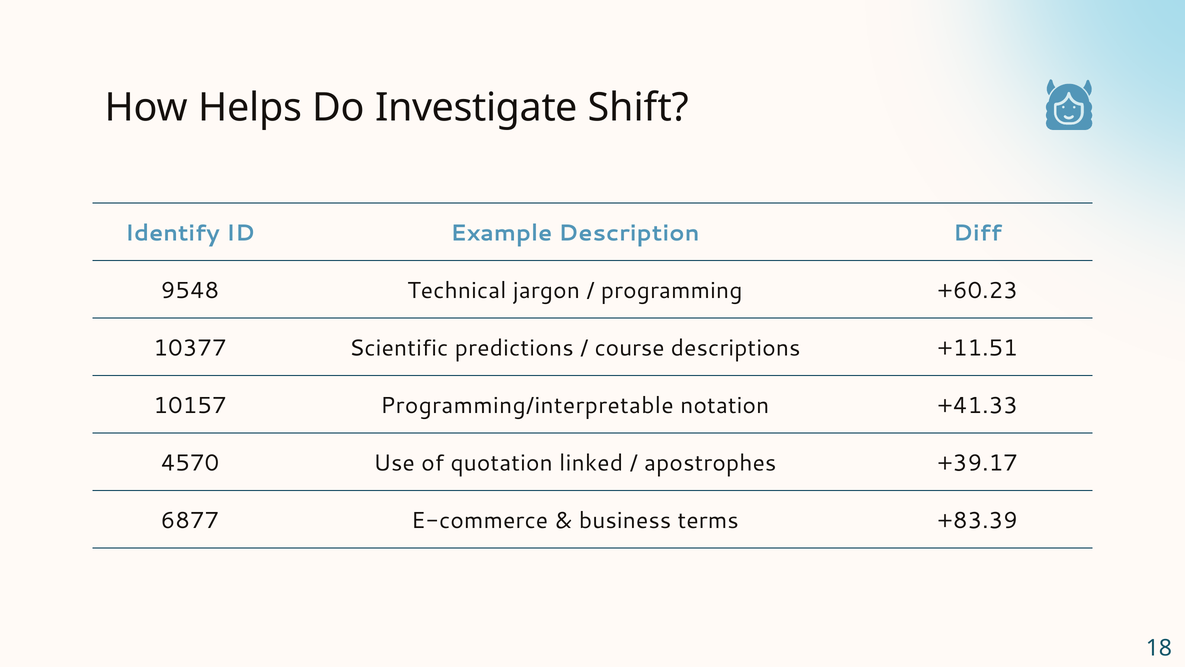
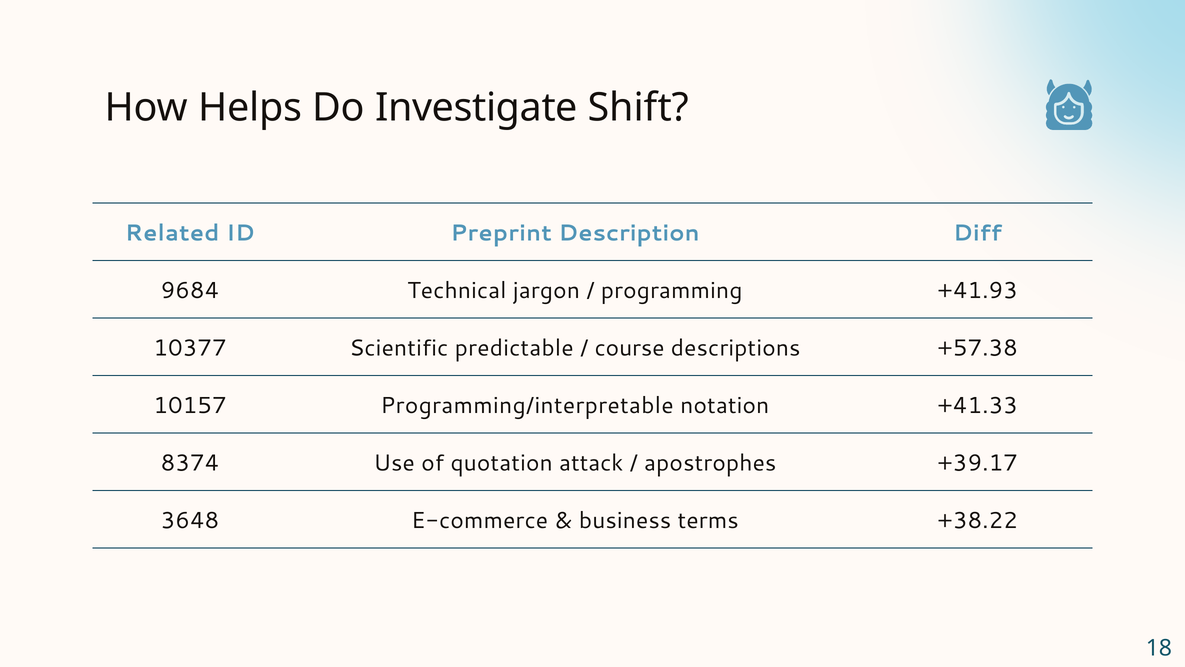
Identify: Identify -> Related
Example: Example -> Preprint
9548: 9548 -> 9684
+60.23: +60.23 -> +41.93
predictions: predictions -> predictable
+11.51: +11.51 -> +57.38
4570: 4570 -> 8374
linked: linked -> attack
6877: 6877 -> 3648
+83.39: +83.39 -> +38.22
